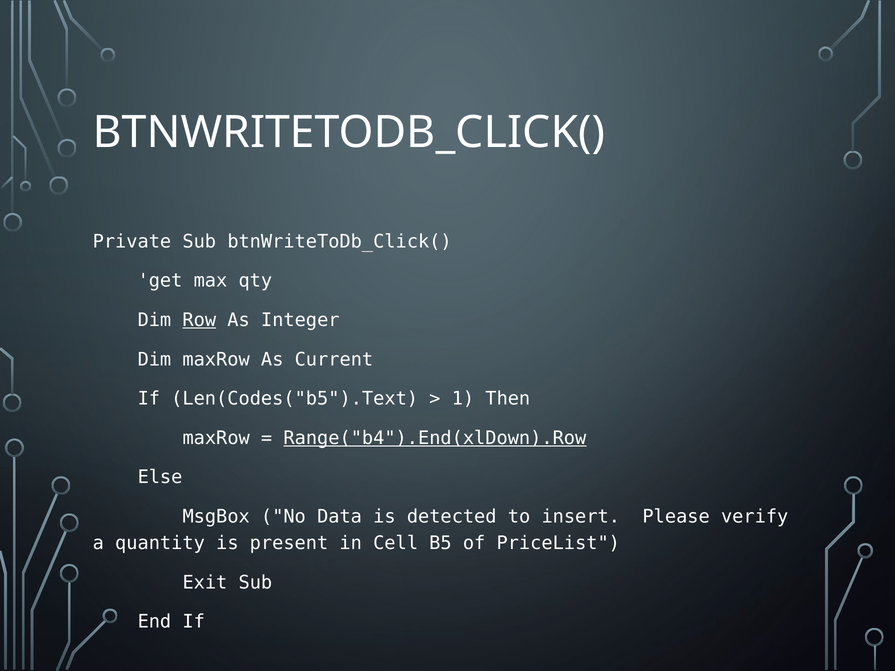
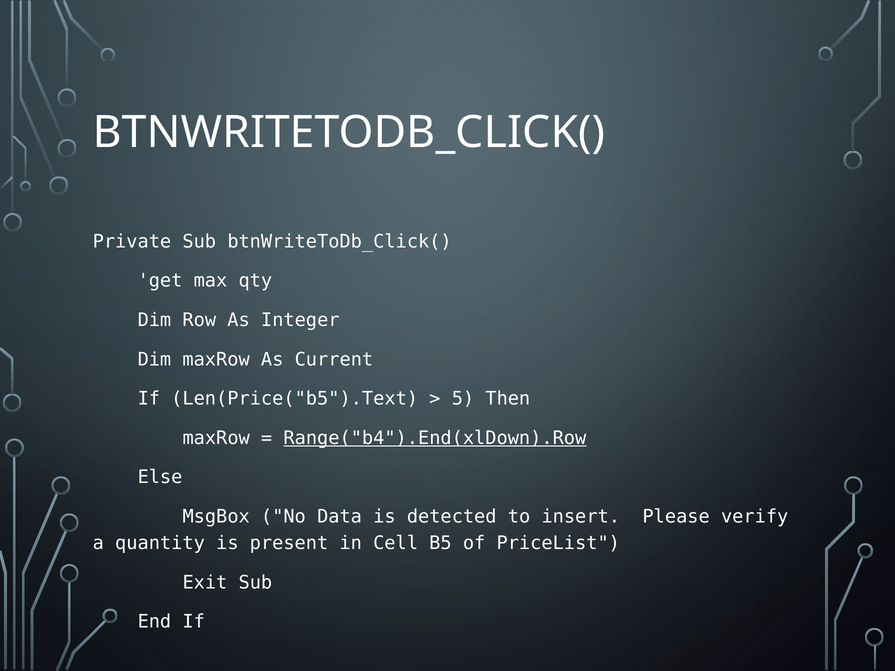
Row underline: present -> none
Len(Codes("b5").Text: Len(Codes("b5").Text -> Len(Price("b5").Text
1: 1 -> 5
